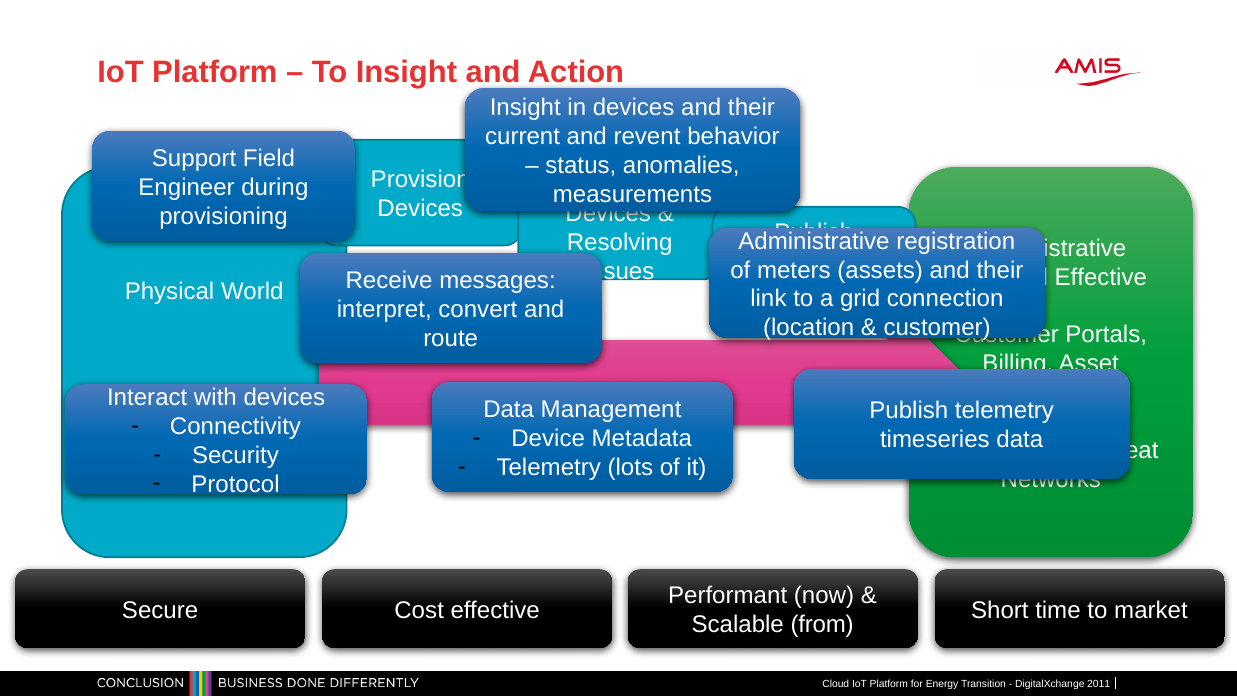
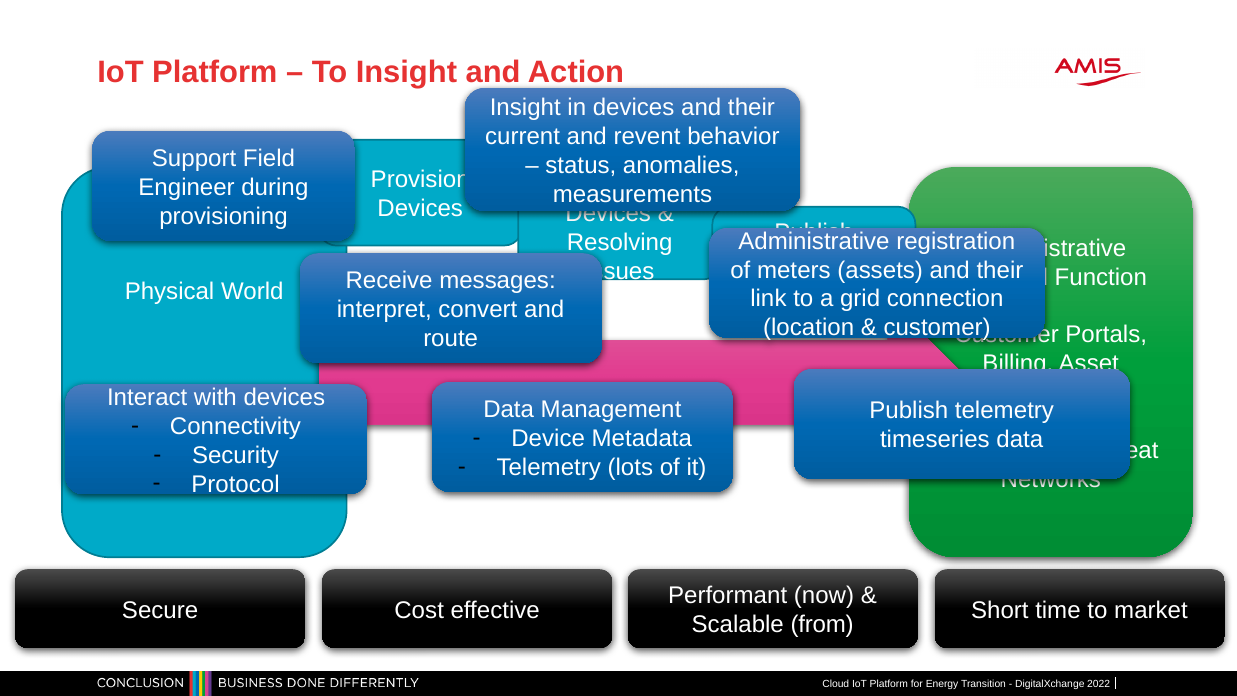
Effective at (1101, 277): Effective -> Function
2011: 2011 -> 2022
